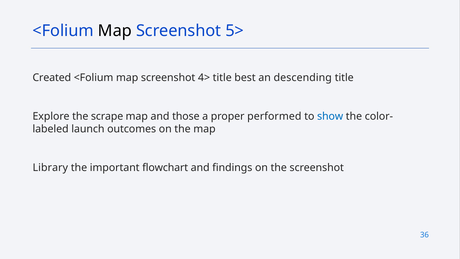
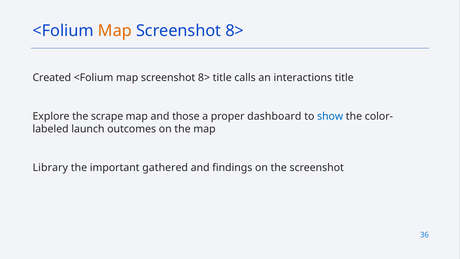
Map at (115, 31) colour: black -> orange
5> at (235, 31): 5> -> 8>
4> at (204, 78): 4> -> 8>
best: best -> calls
descending: descending -> interactions
performed: performed -> dashboard
flowchart: flowchart -> gathered
